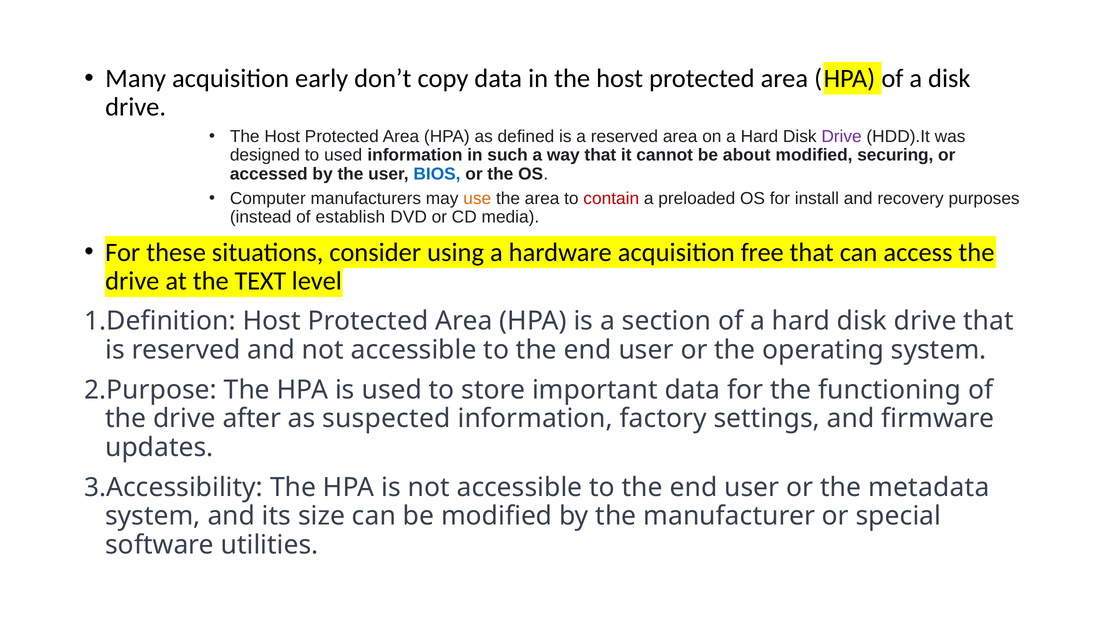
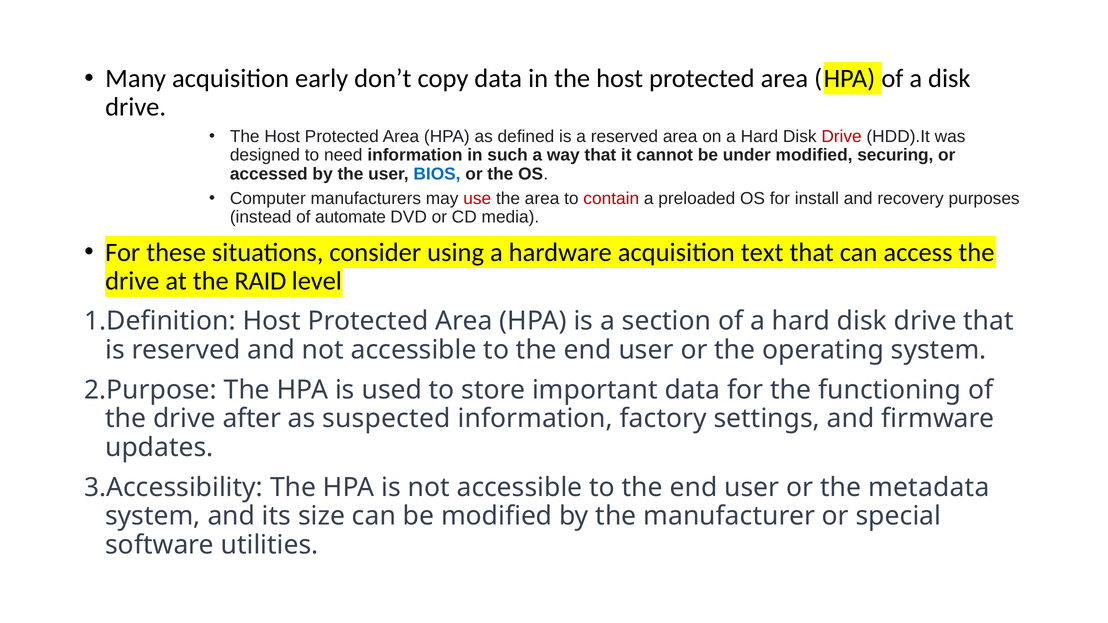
Drive at (842, 137) colour: purple -> red
to used: used -> need
about: about -> under
use colour: orange -> red
establish: establish -> automate
free: free -> text
TEXT: TEXT -> RAID
